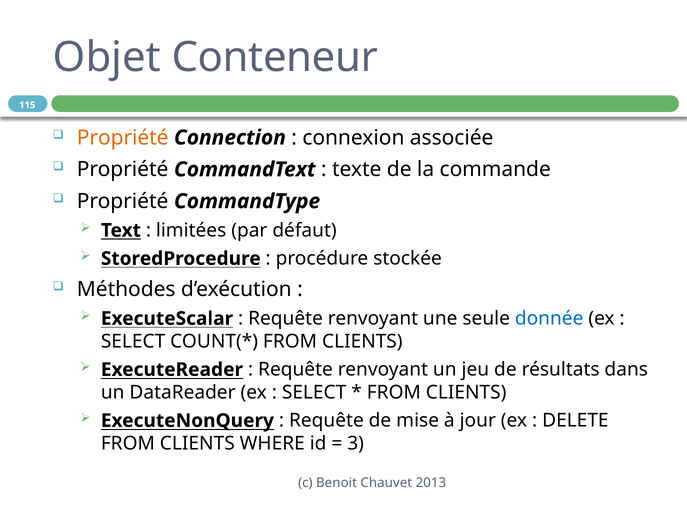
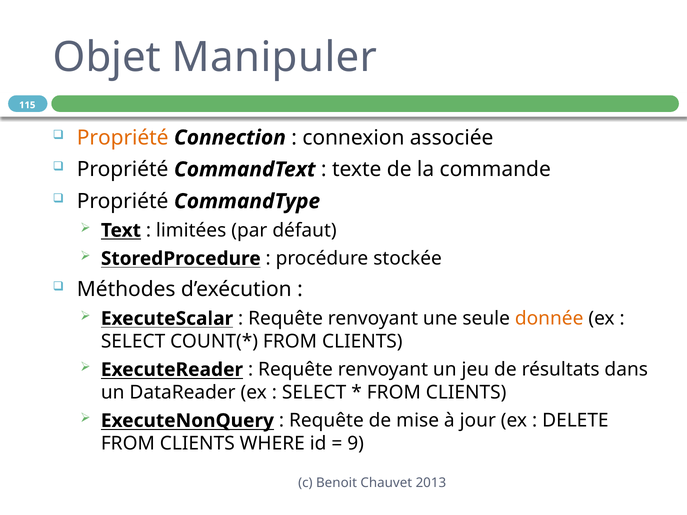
Conteneur: Conteneur -> Manipuler
donnée colour: blue -> orange
3: 3 -> 9
